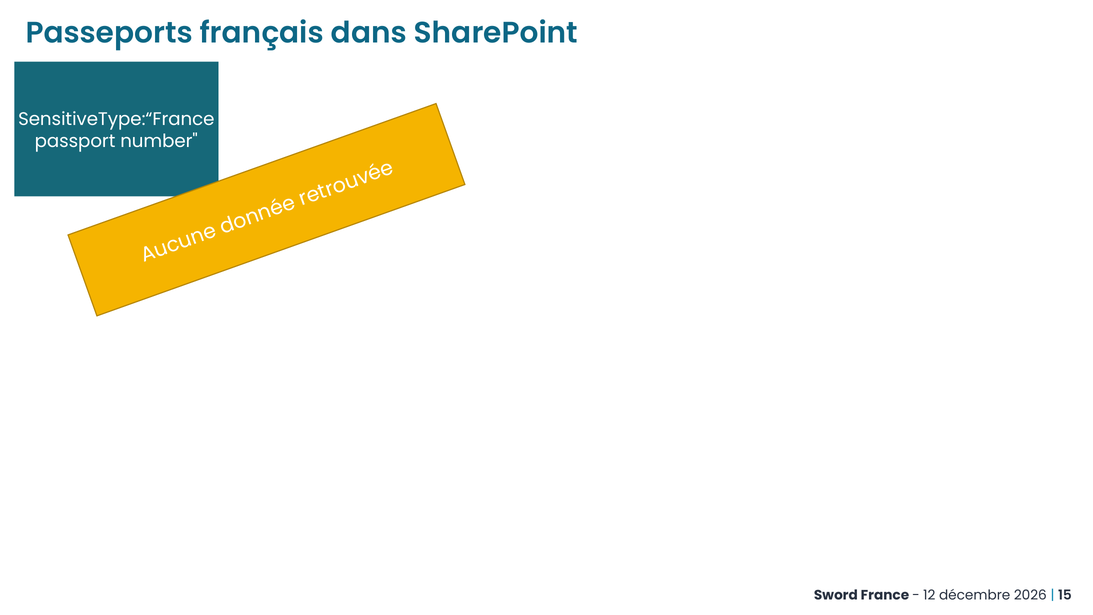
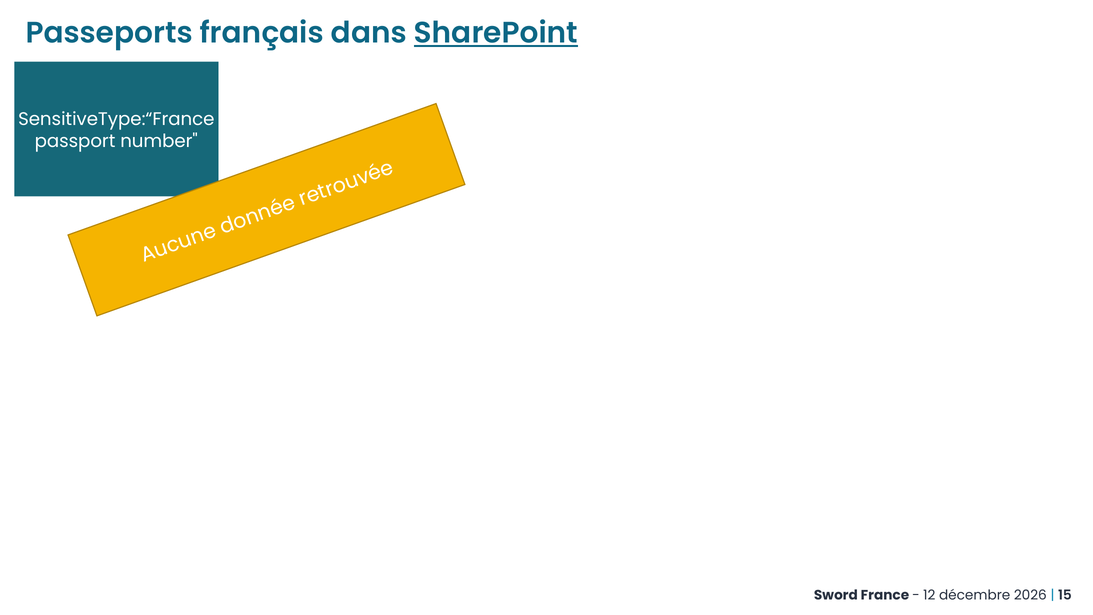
SharePoint underline: none -> present
